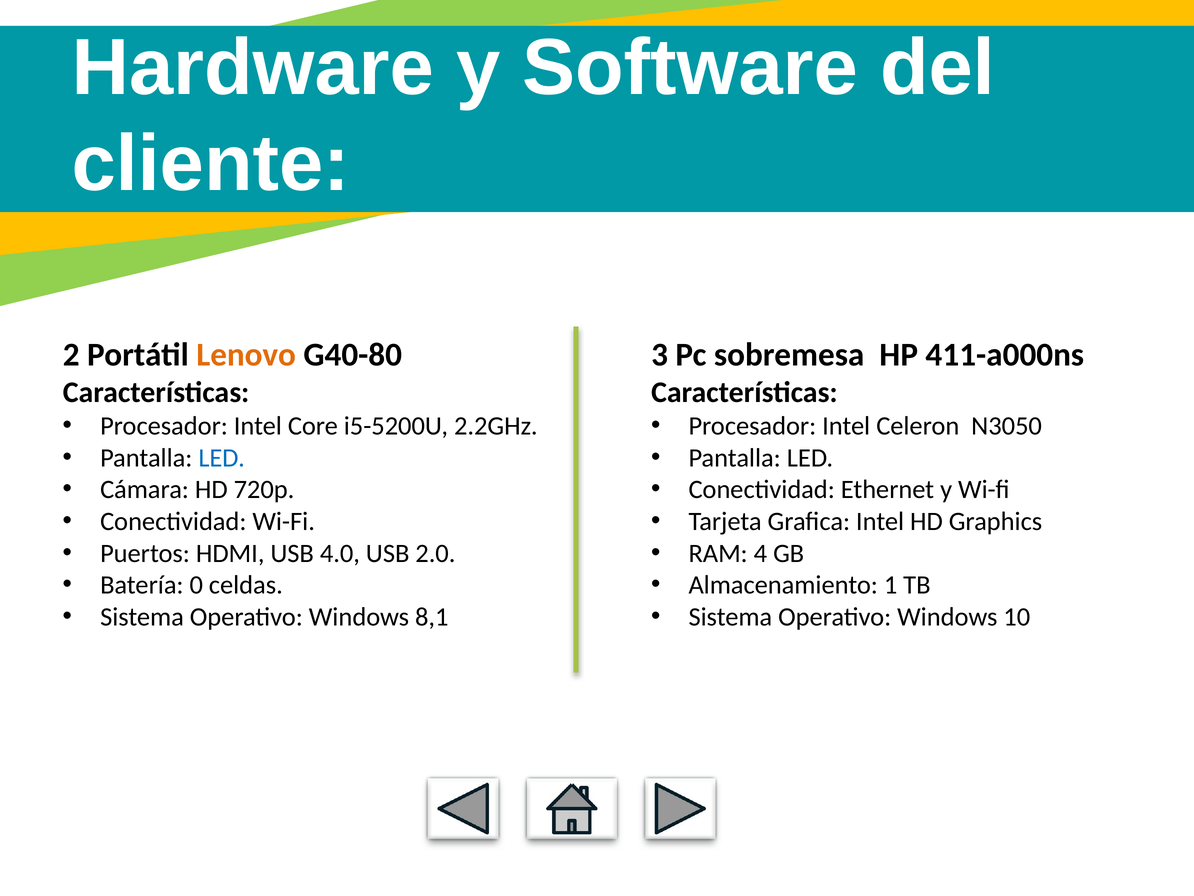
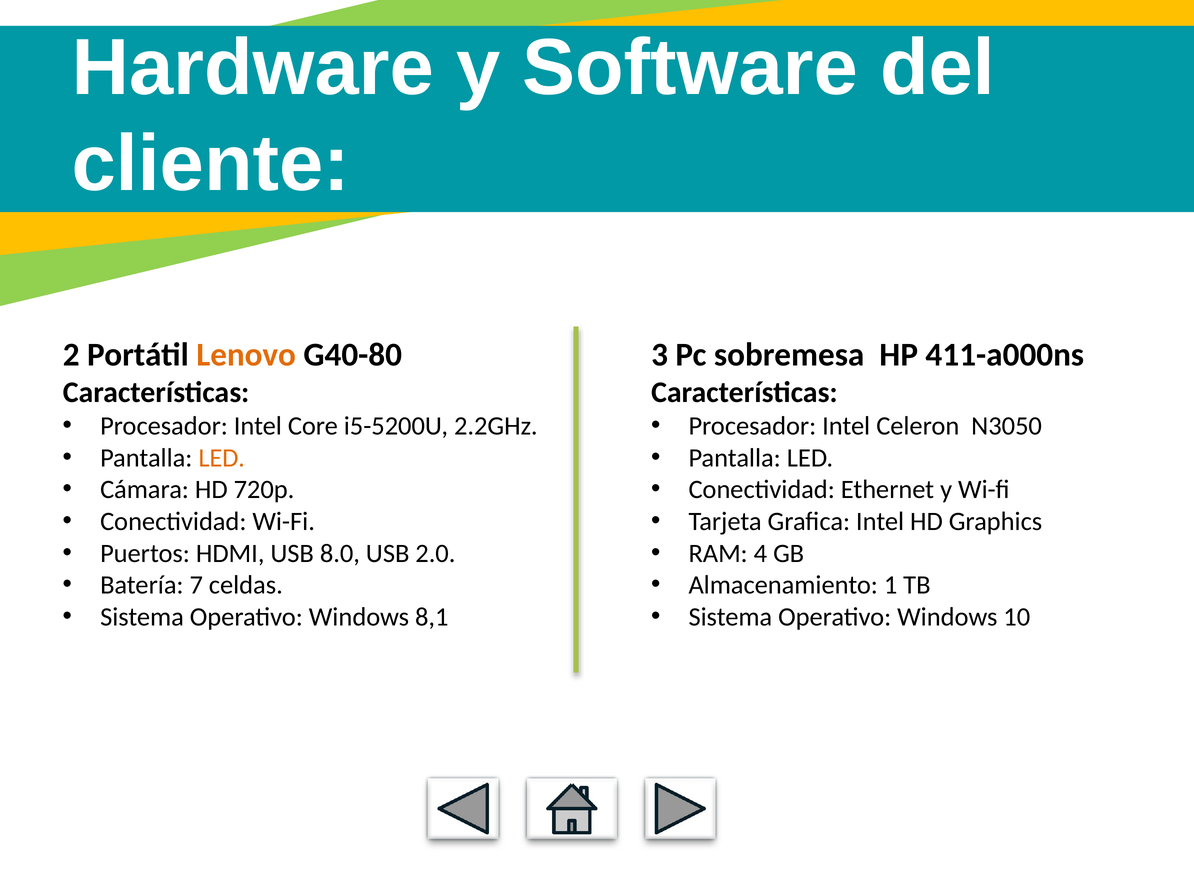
LED at (222, 458) colour: blue -> orange
4.0: 4.0 -> 8.0
0: 0 -> 7
